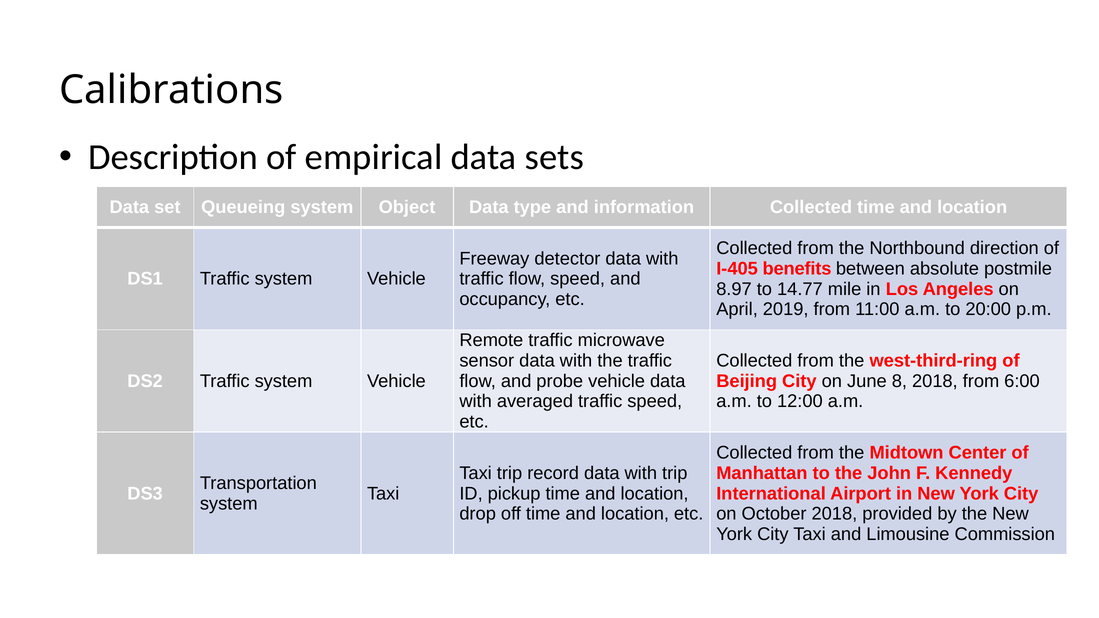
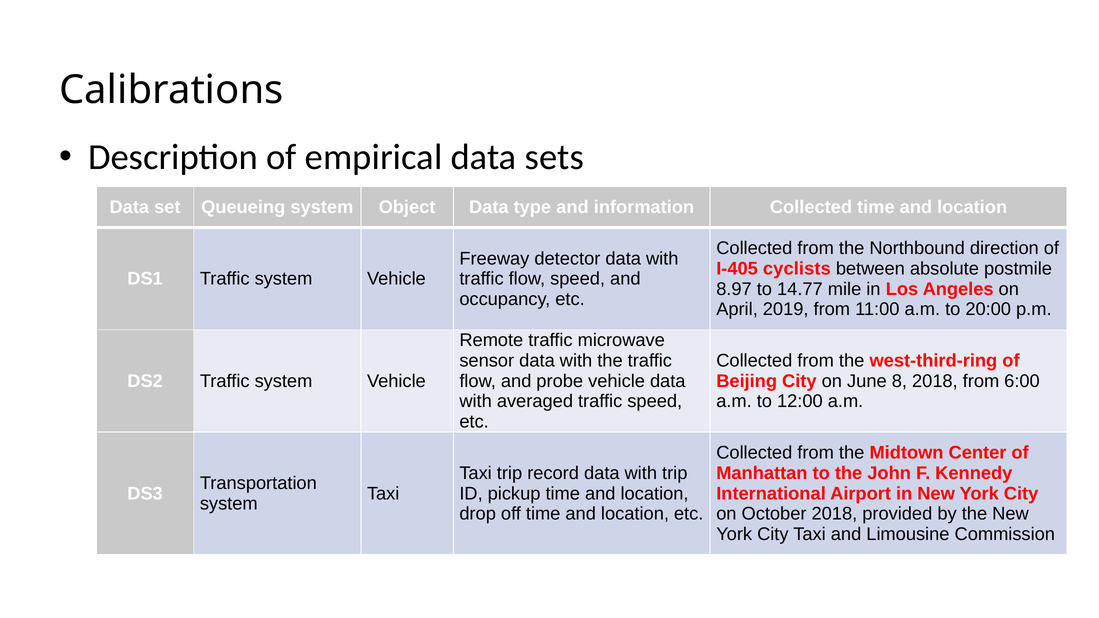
benefits: benefits -> cyclists
